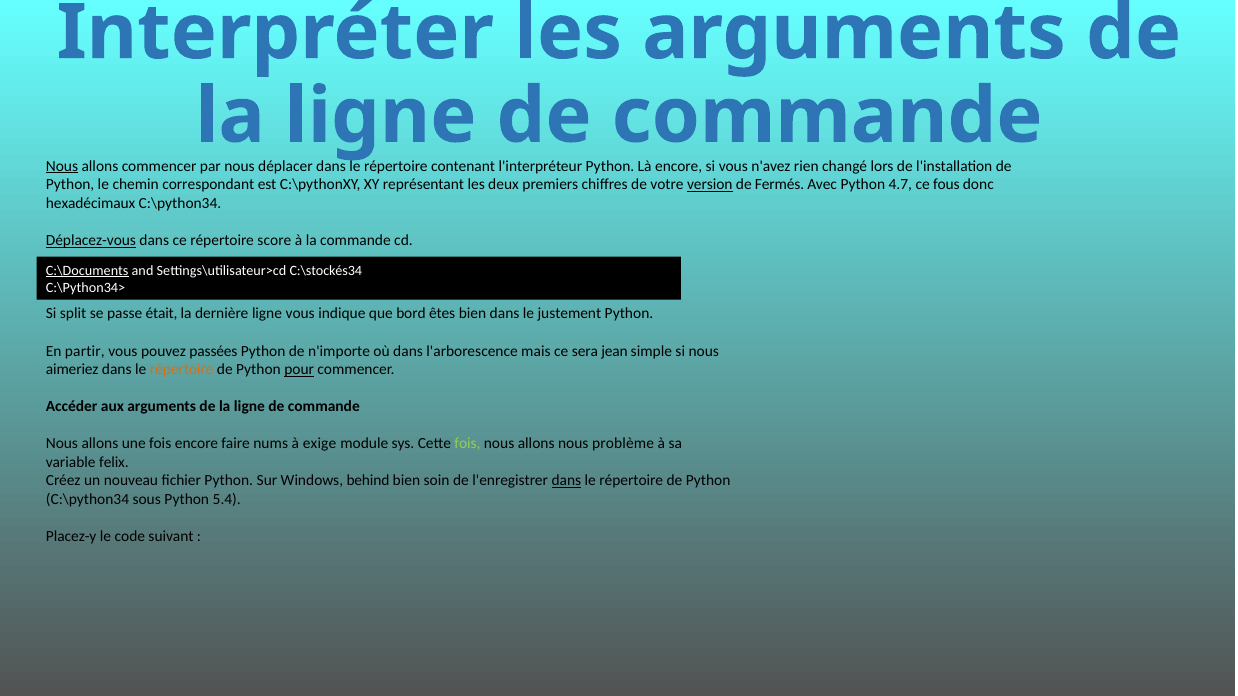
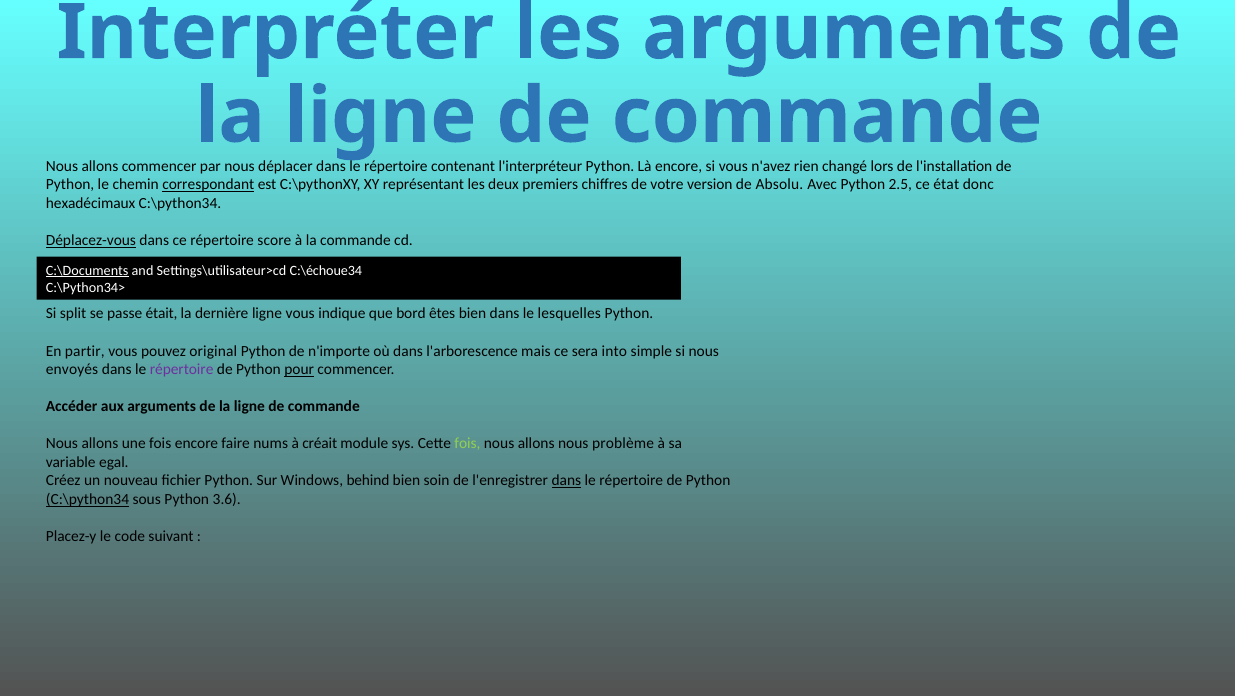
Nous at (62, 166) underline: present -> none
correspondant underline: none -> present
version underline: present -> none
Fermés: Fermés -> Absolu
4.7: 4.7 -> 2.5
fous: fous -> état
C:\stockés34: C:\stockés34 -> C:\échoue34
justement: justement -> lesquelles
passées: passées -> original
jean: jean -> into
aimeriez: aimeriez -> envoyés
répertoire at (182, 370) colour: orange -> purple
exige: exige -> créait
felix: felix -> egal
C:\python34 at (87, 500) underline: none -> present
5.4: 5.4 -> 3.6
